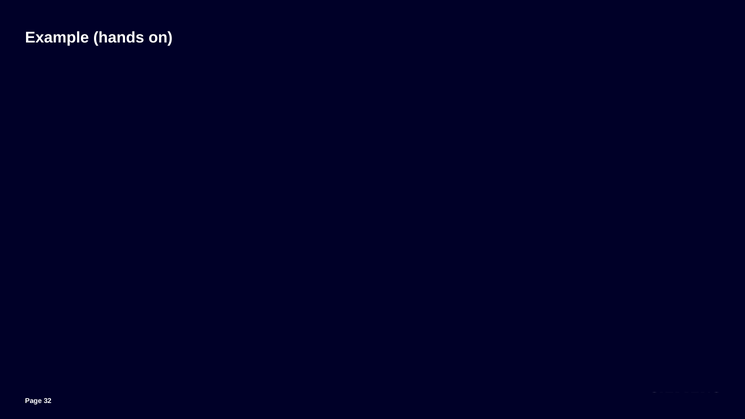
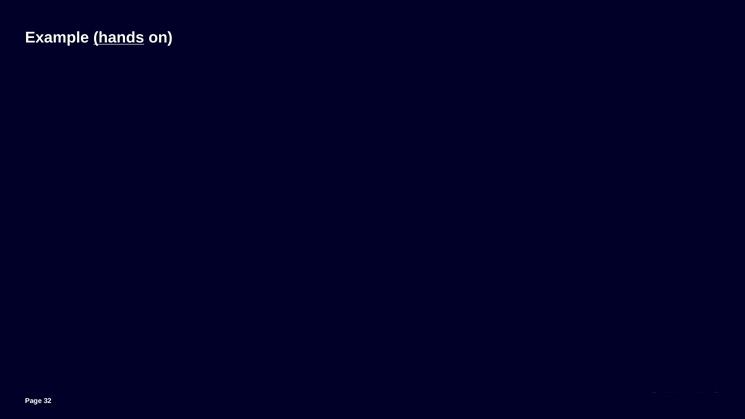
hands underline: none -> present
